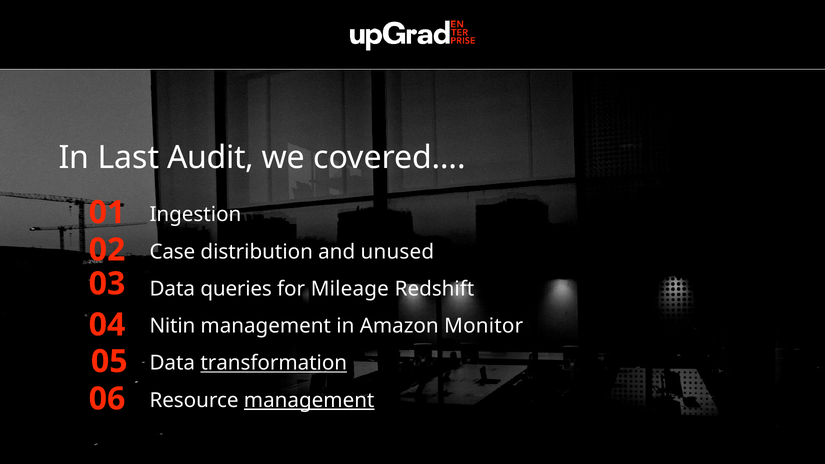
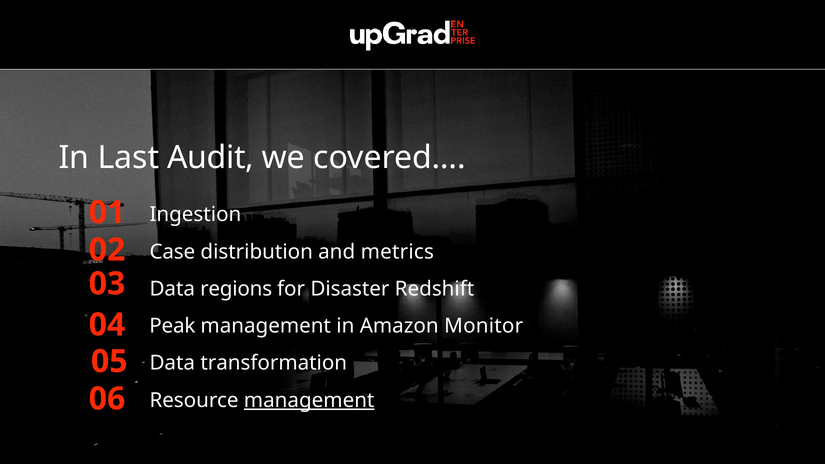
unused: unused -> metrics
queries: queries -> regions
Mileage: Mileage -> Disaster
Nitin: Nitin -> Peak
transformation underline: present -> none
